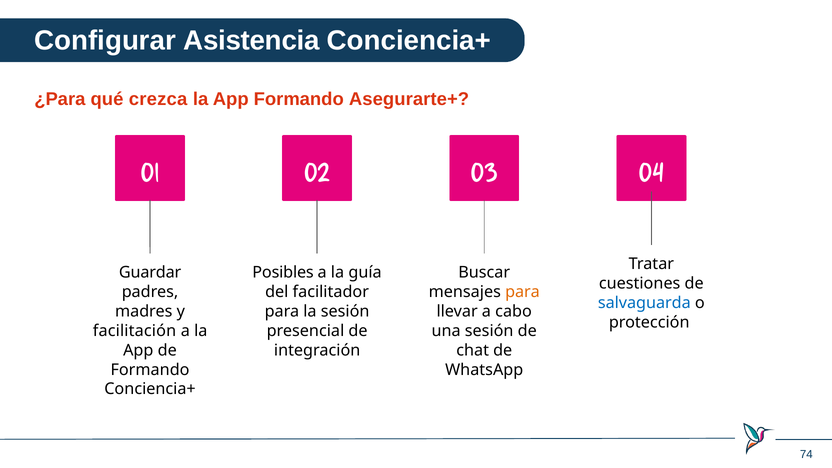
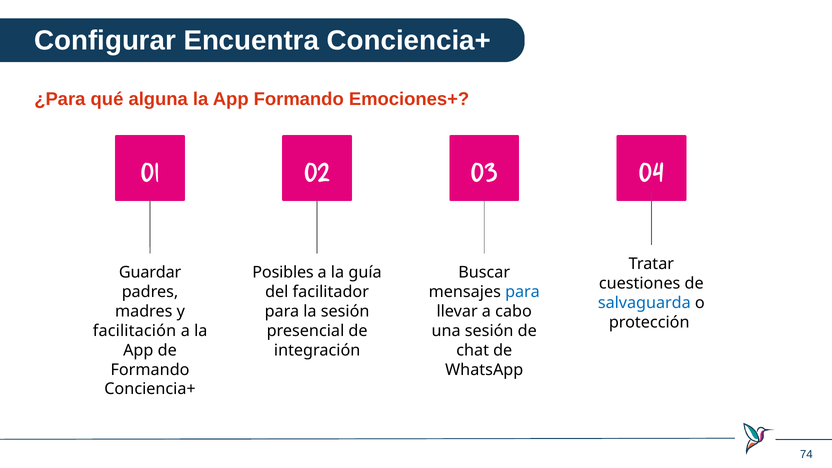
Asistencia: Asistencia -> Encuentra
crezca: crezca -> alguna
Asegurarte+: Asegurarte+ -> Emociones+
para at (522, 292) colour: orange -> blue
